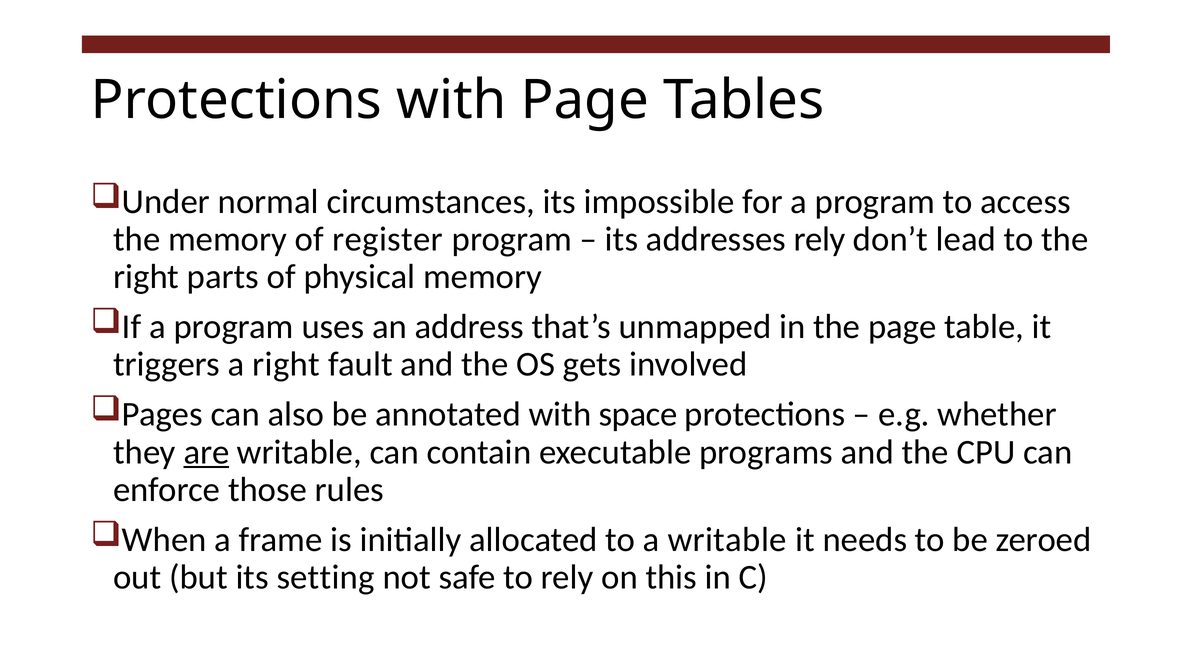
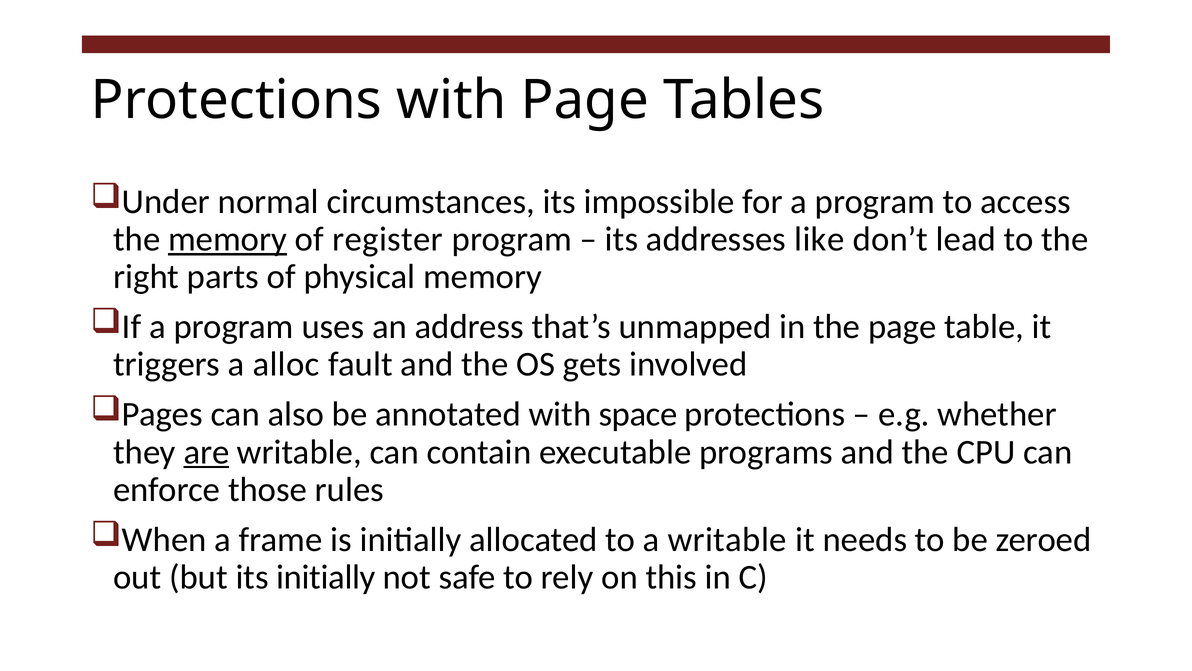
memory at (228, 239) underline: none -> present
addresses rely: rely -> like
a right: right -> alloc
its setting: setting -> initially
